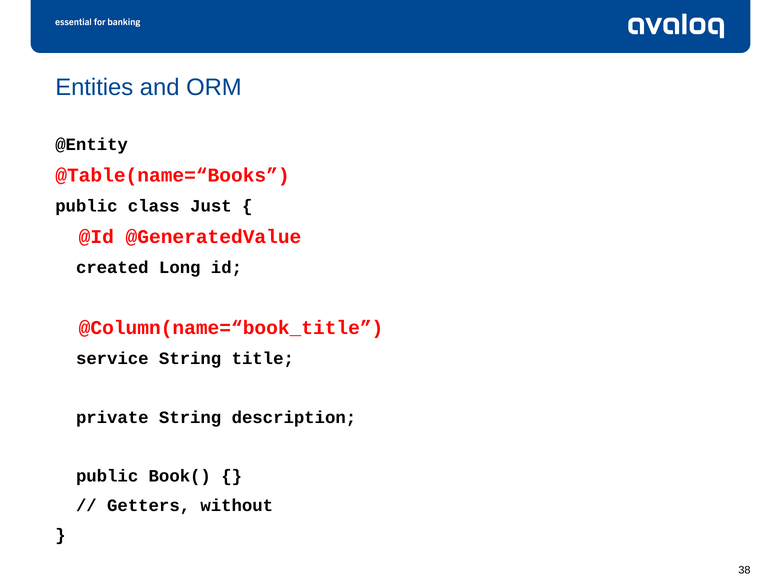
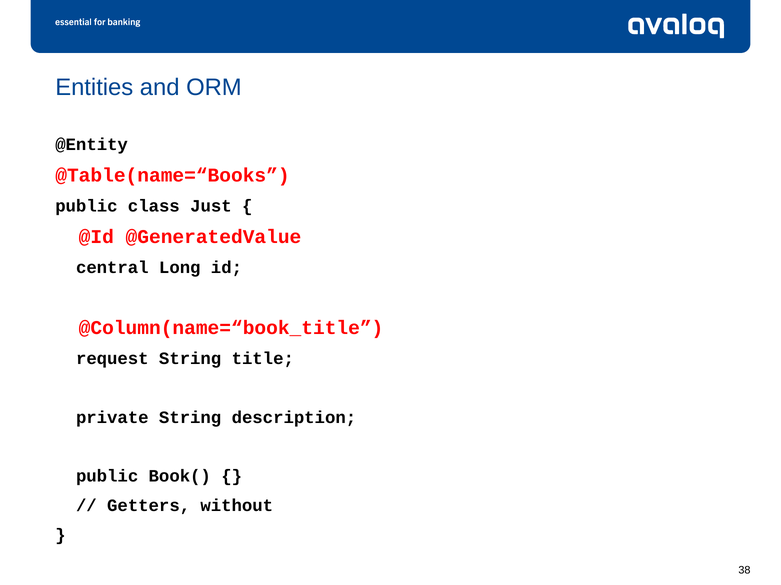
created: created -> central
service: service -> request
